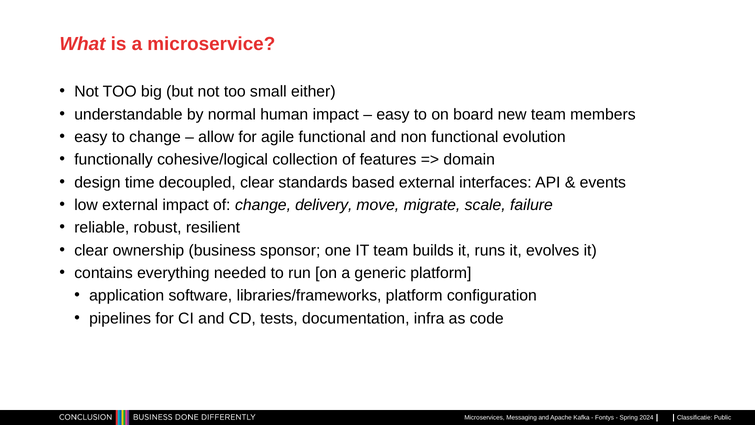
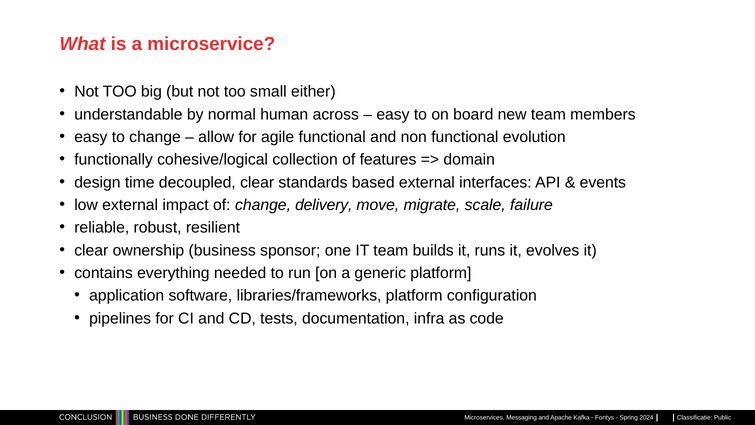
human impact: impact -> across
